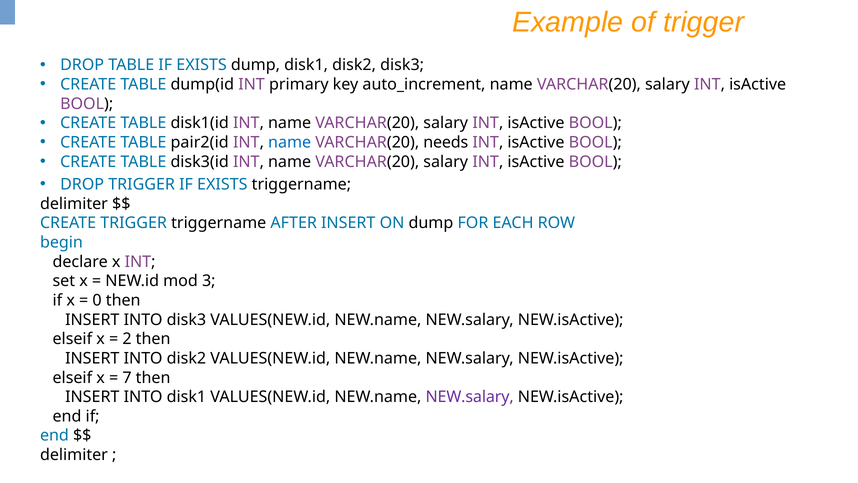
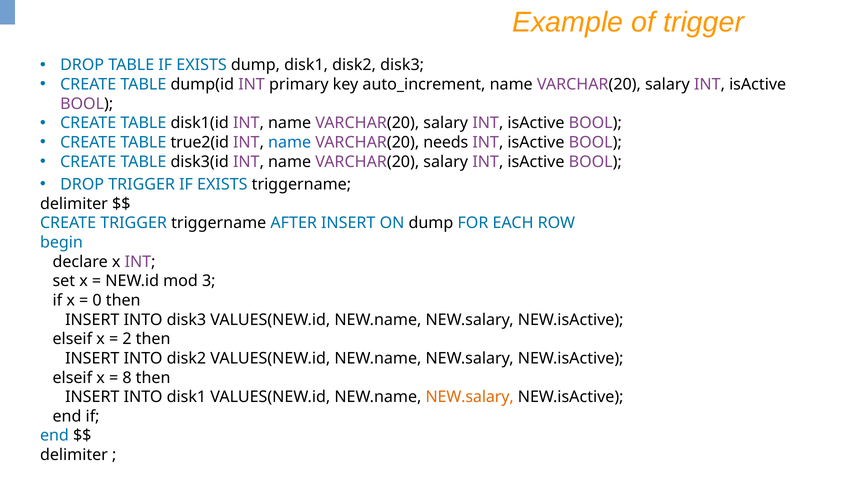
pair2(id: pair2(id -> true2(id
7: 7 -> 8
NEW.salary at (470, 397) colour: purple -> orange
